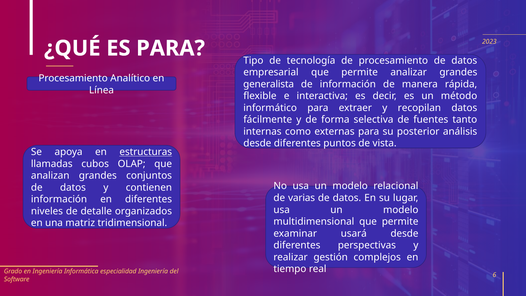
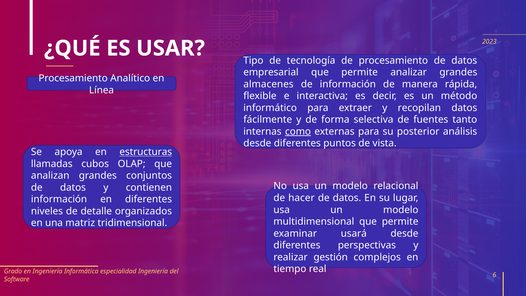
ES PARA: PARA -> USAR
generalista: generalista -> almacenes
como underline: none -> present
varias: varias -> hacer
